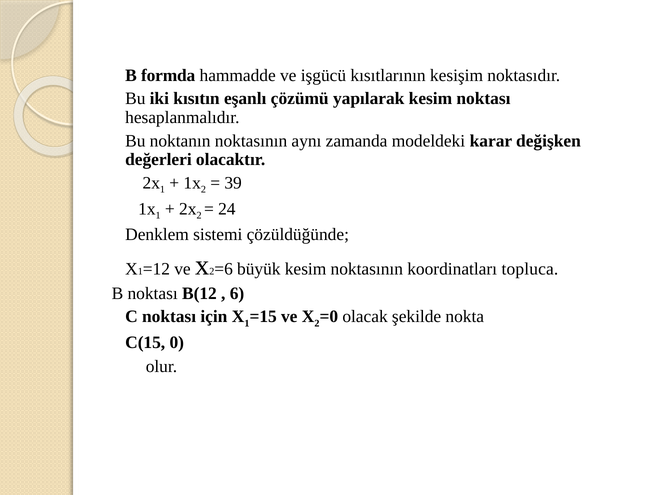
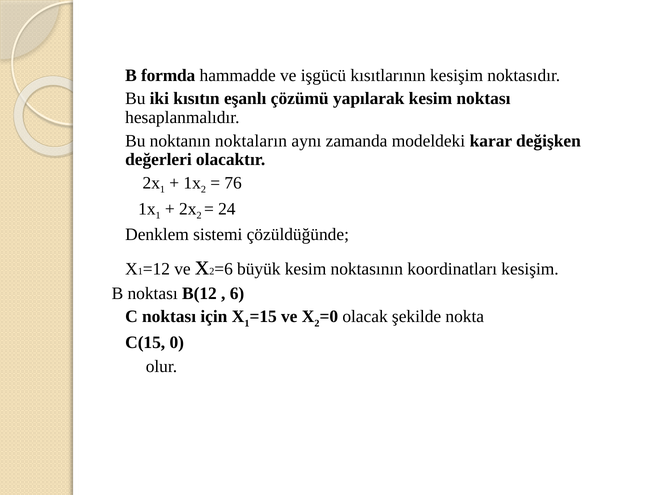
noktanın noktasının: noktasının -> noktaların
39: 39 -> 76
koordinatları topluca: topluca -> kesişim
